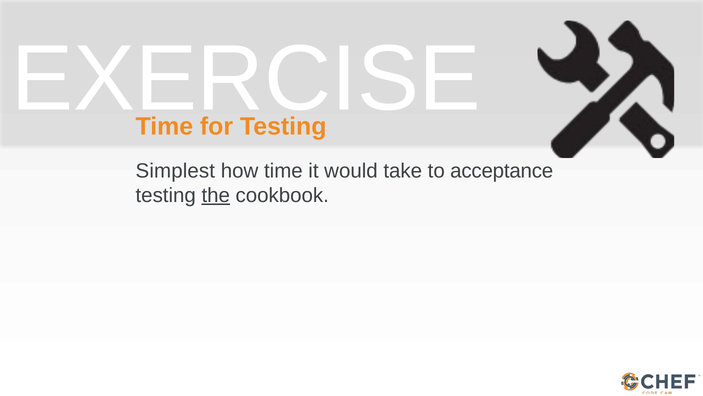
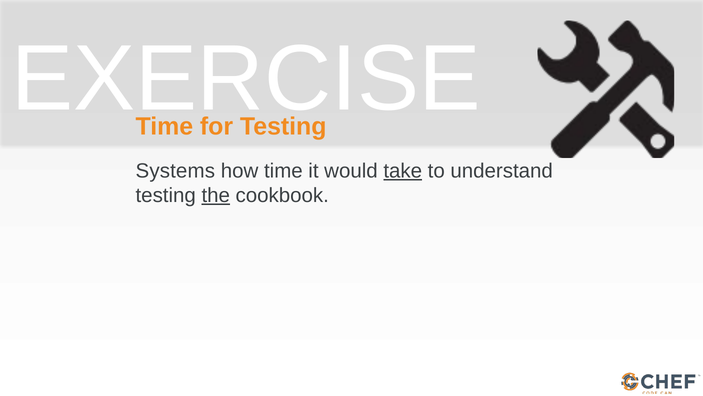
Simplest: Simplest -> Systems
take underline: none -> present
acceptance: acceptance -> understand
